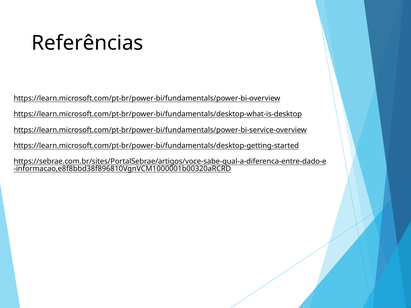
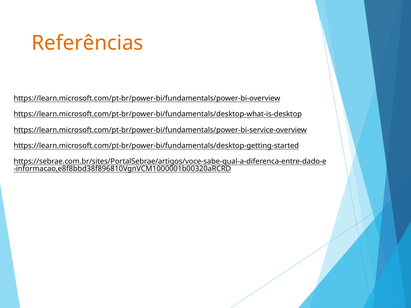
Referências colour: black -> orange
